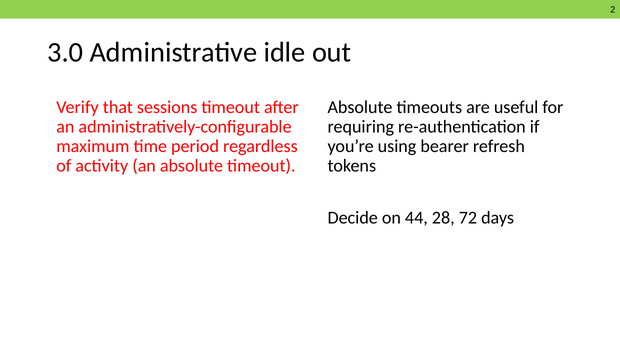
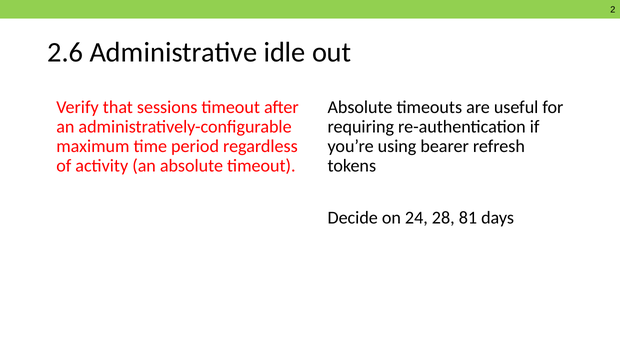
3.0: 3.0 -> 2.6
44: 44 -> 24
72: 72 -> 81
